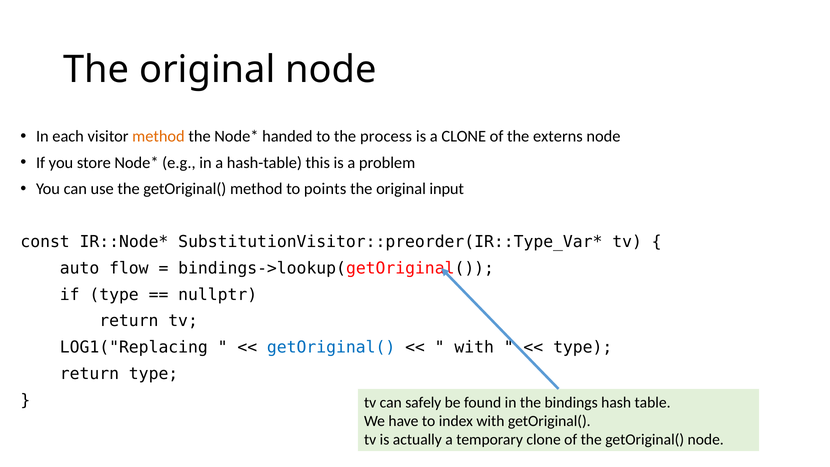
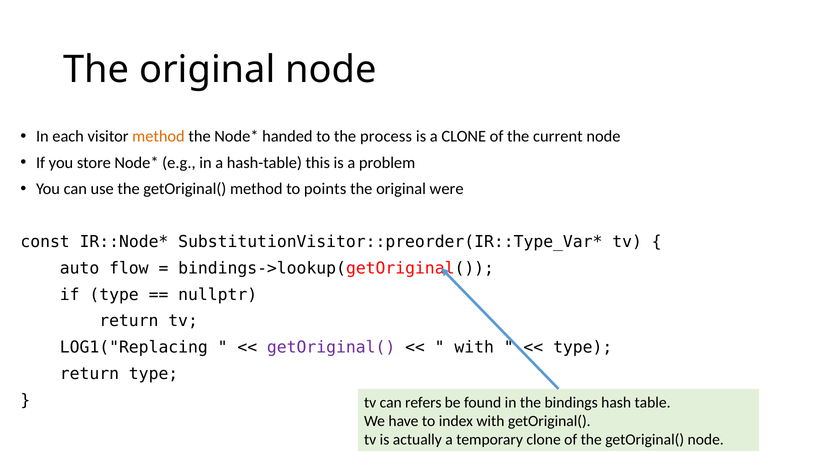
externs: externs -> current
input: input -> were
getOriginal( at (331, 347) colour: blue -> purple
safely: safely -> refers
